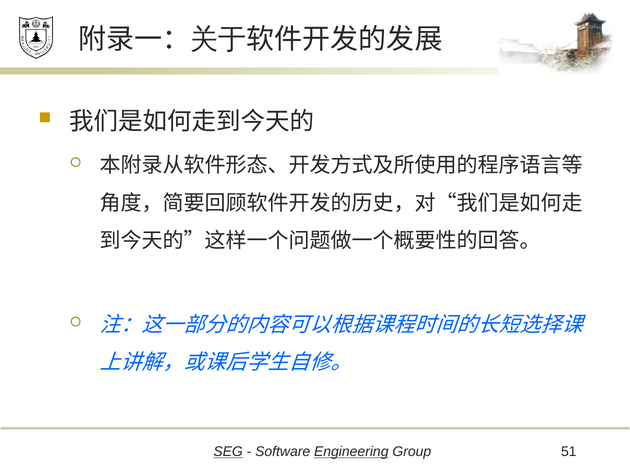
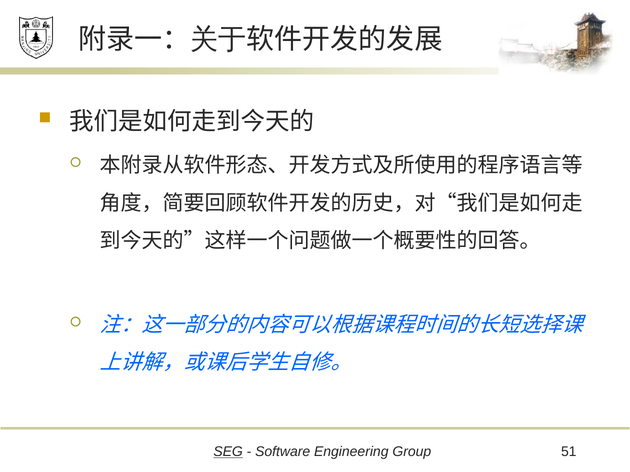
Engineering underline: present -> none
